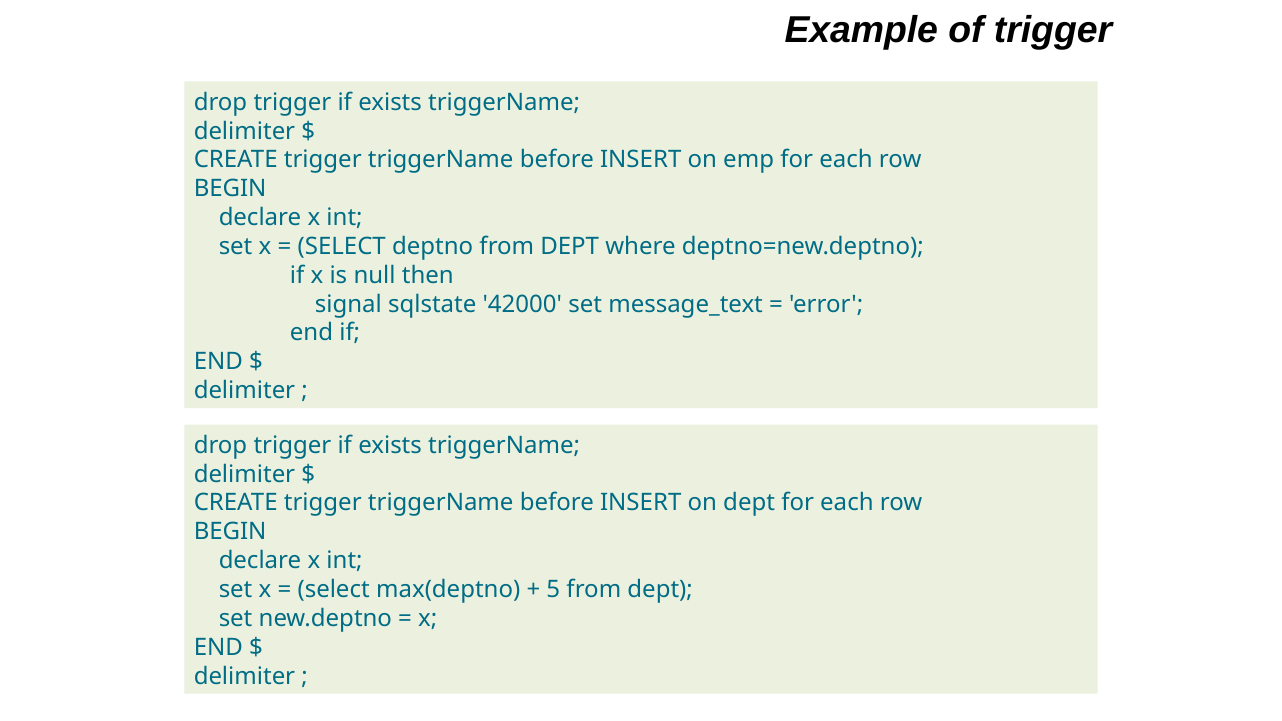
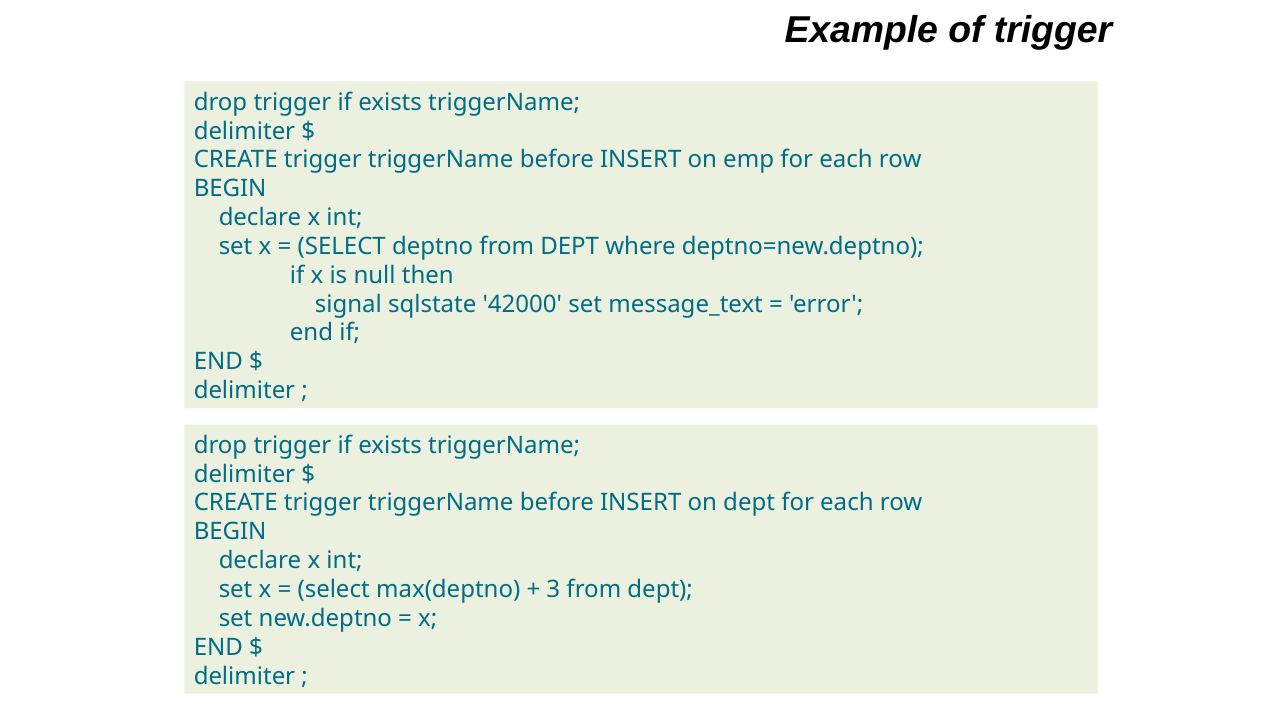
5: 5 -> 3
